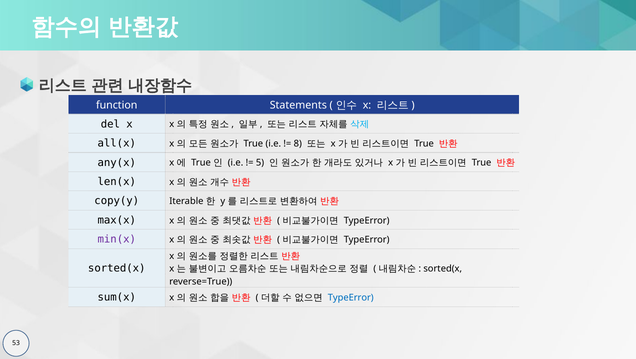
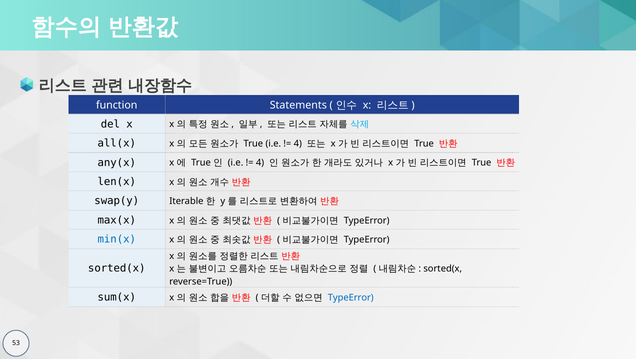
8 at (298, 144): 8 -> 4
5 at (260, 163): 5 -> 4
copy(y: copy(y -> swap(y
min(x colour: purple -> blue
